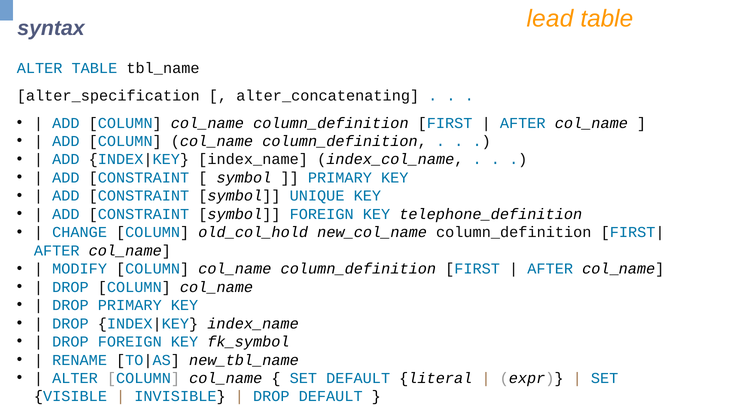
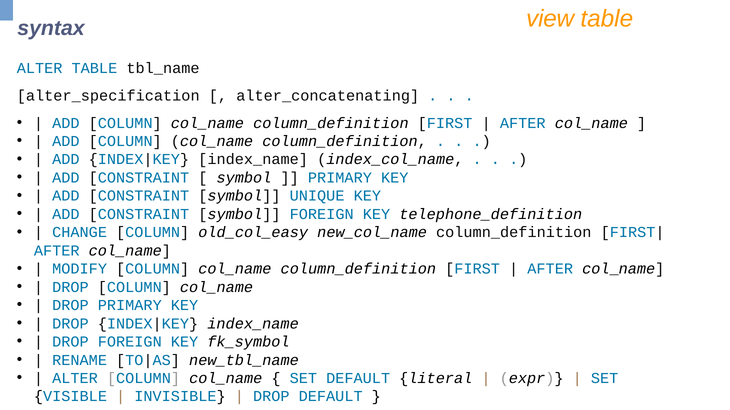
lead: lead -> view
old_col_hold: old_col_hold -> old_col_easy
